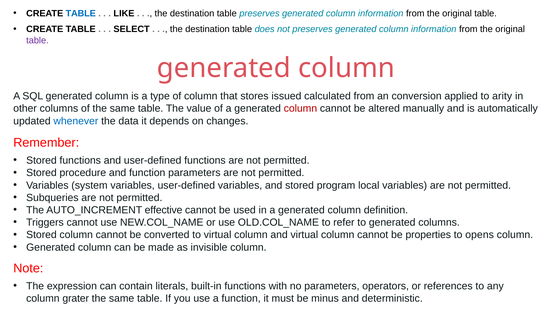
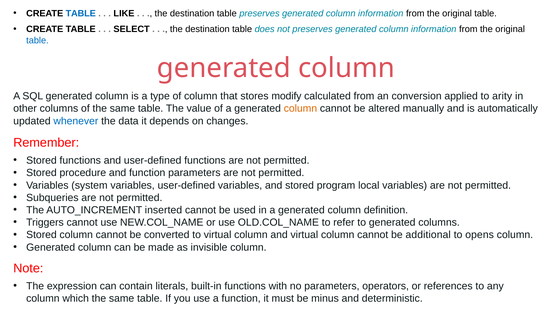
table at (37, 40) colour: purple -> blue
issued: issued -> modify
column at (300, 109) colour: red -> orange
effective: effective -> inserted
properties: properties -> additional
grater: grater -> which
